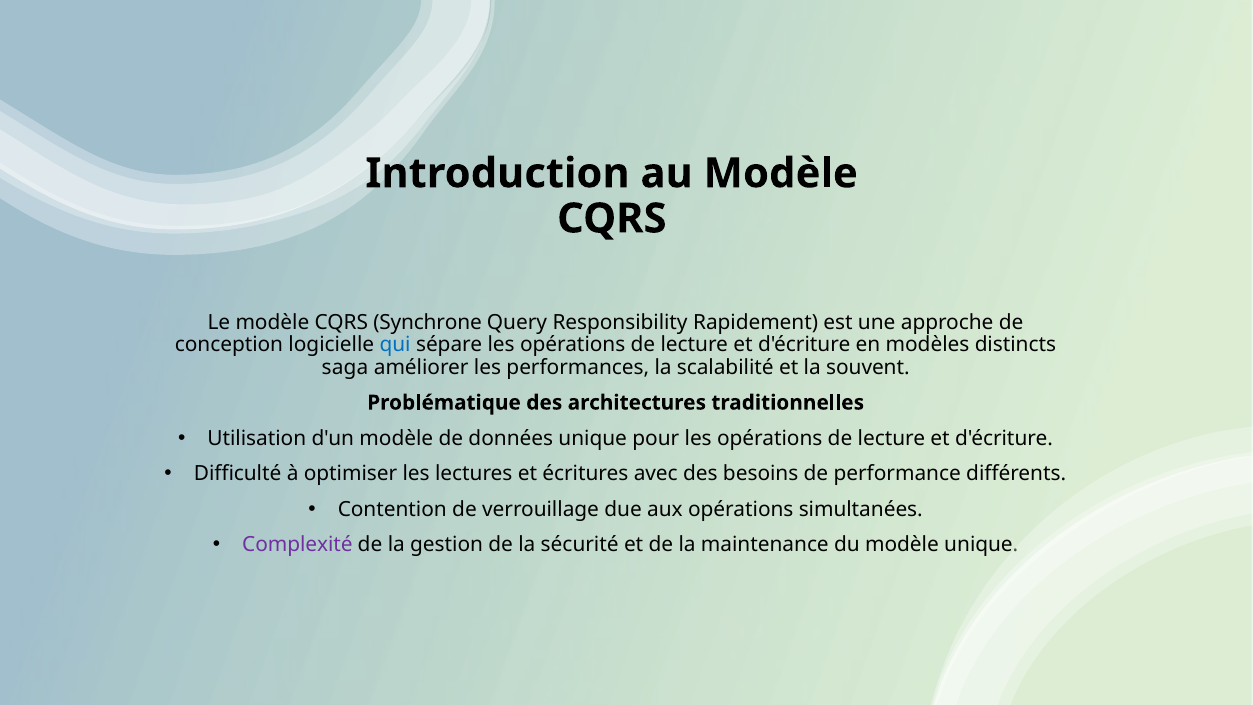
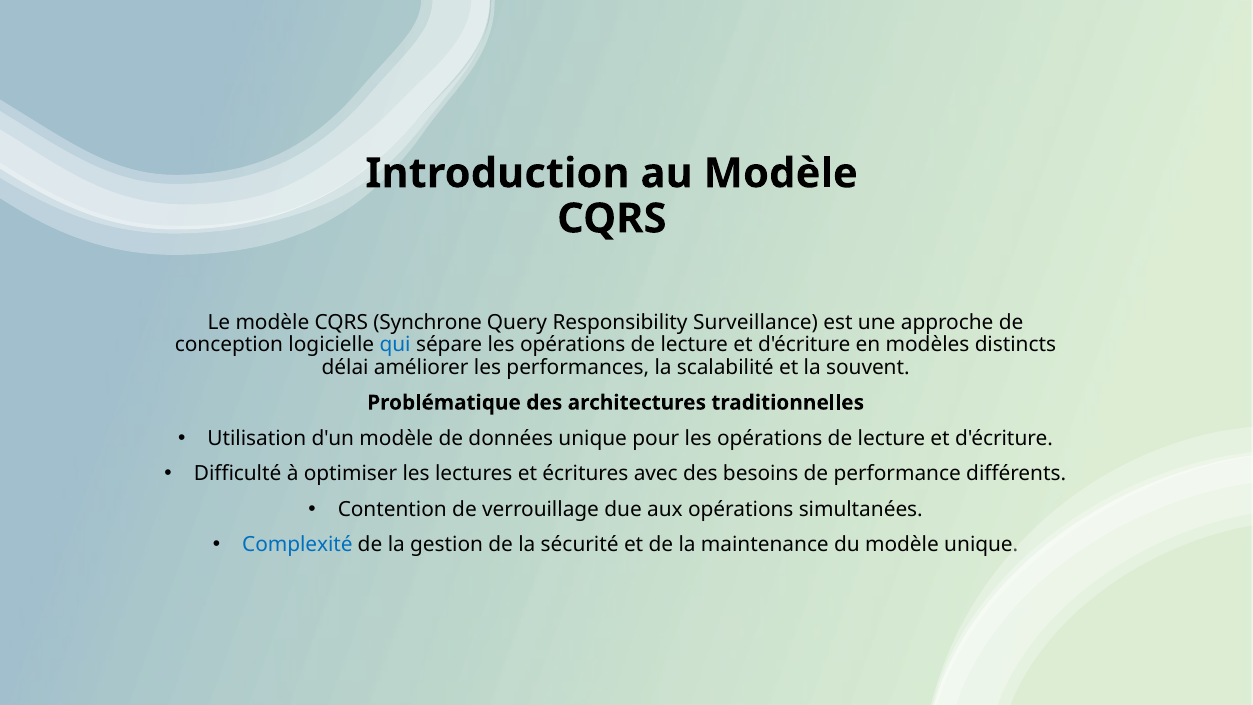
Rapidement: Rapidement -> Surveillance
saga: saga -> délai
Complexité colour: purple -> blue
